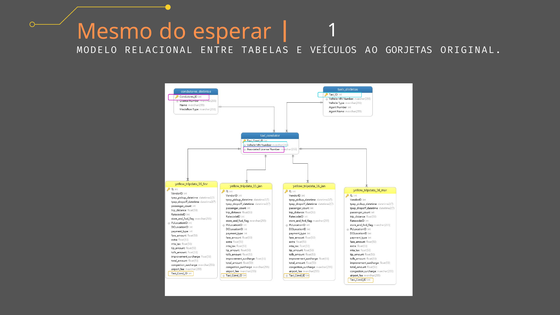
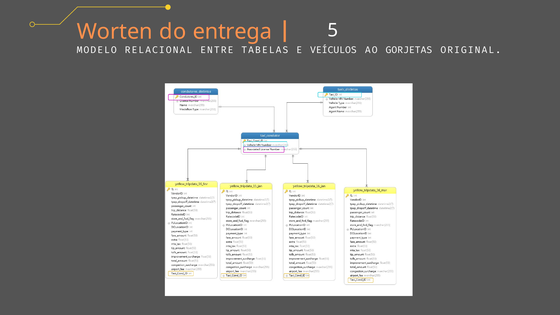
Mesmo: Mesmo -> Worten
esperar: esperar -> entrega
1: 1 -> 5
